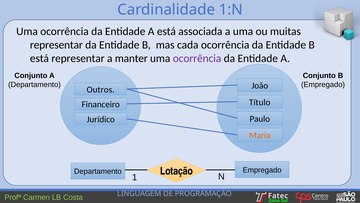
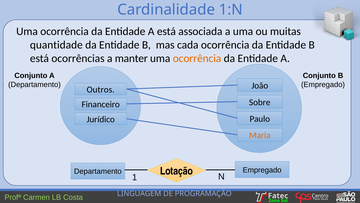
representar at (56, 45): representar -> quantidade
está representar: representar -> ocorrências
ocorrência at (197, 58) colour: purple -> orange
Título: Título -> Sobre
